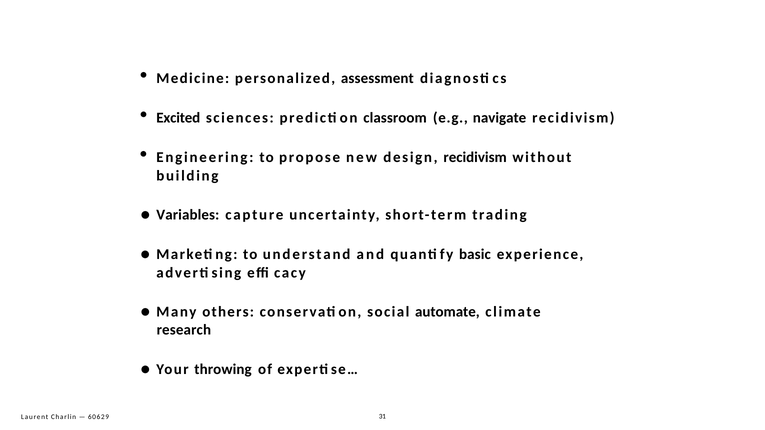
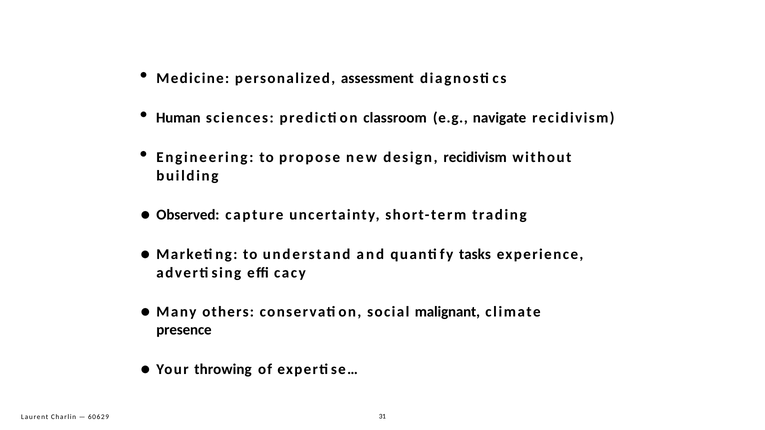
Excited: Excited -> Human
Variables: Variables -> Observed
basic: basic -> tasks
automate: automate -> malignant
research: research -> presence
